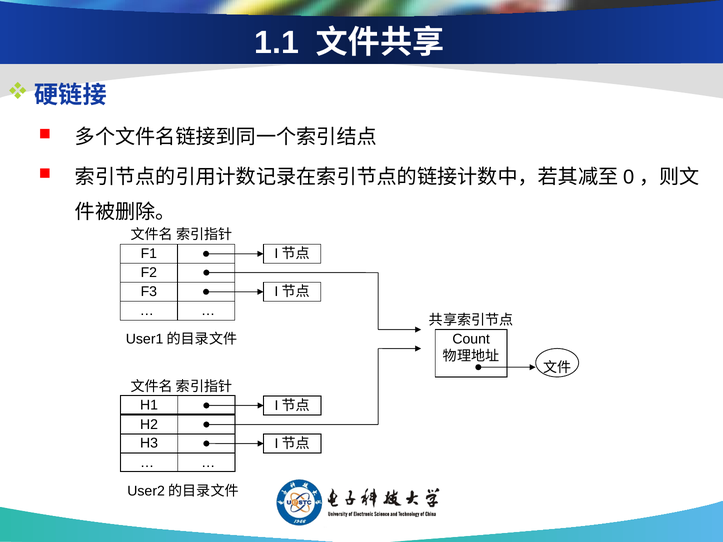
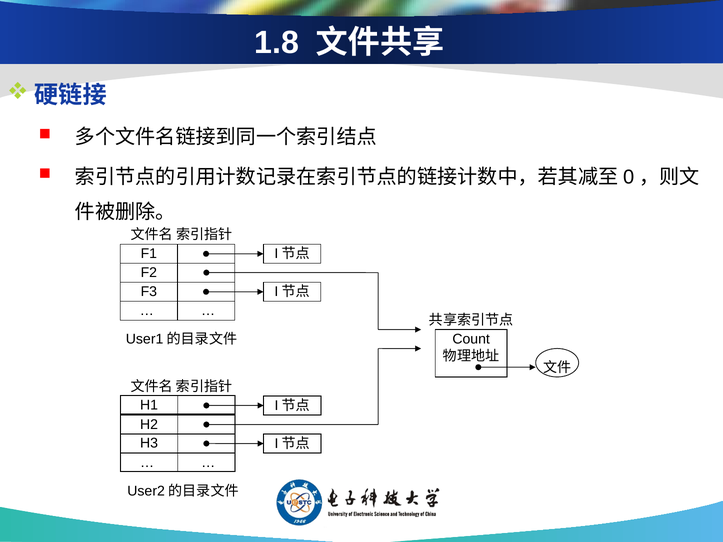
1.1: 1.1 -> 1.8
